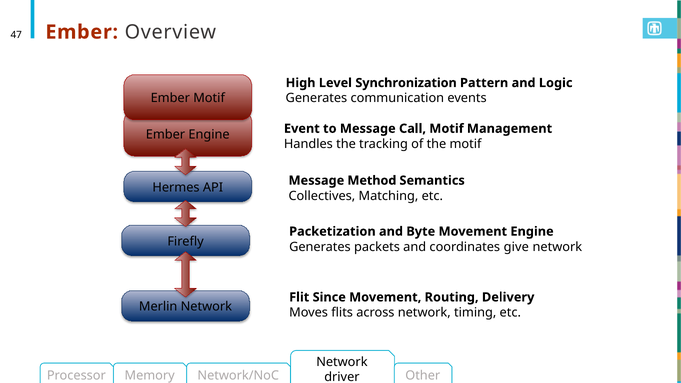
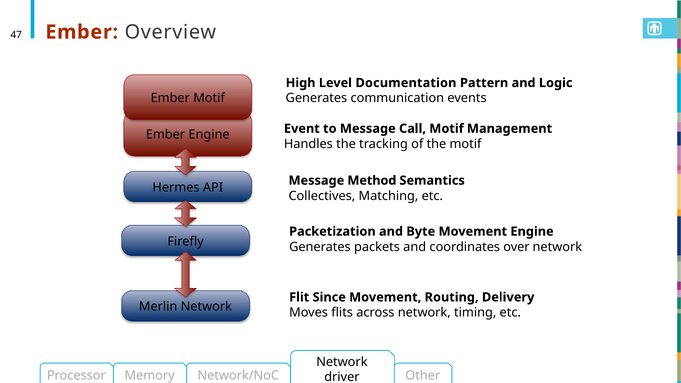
Synchronization: Synchronization -> Documentation
give: give -> over
